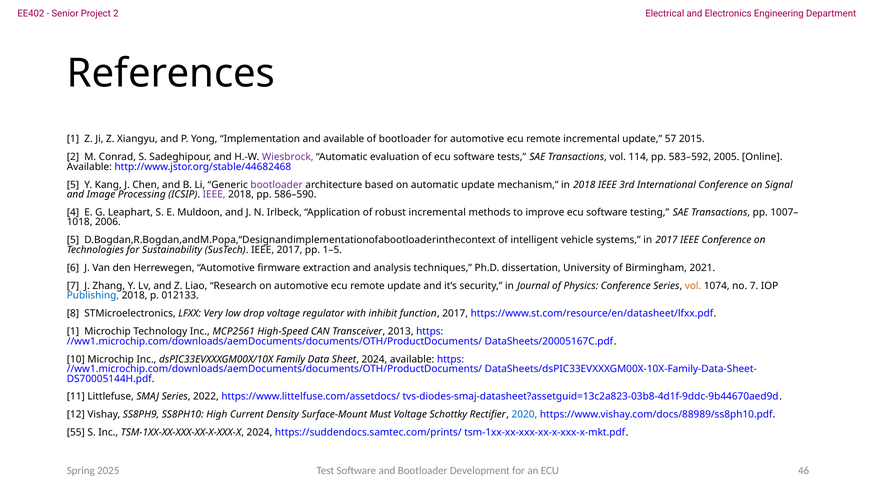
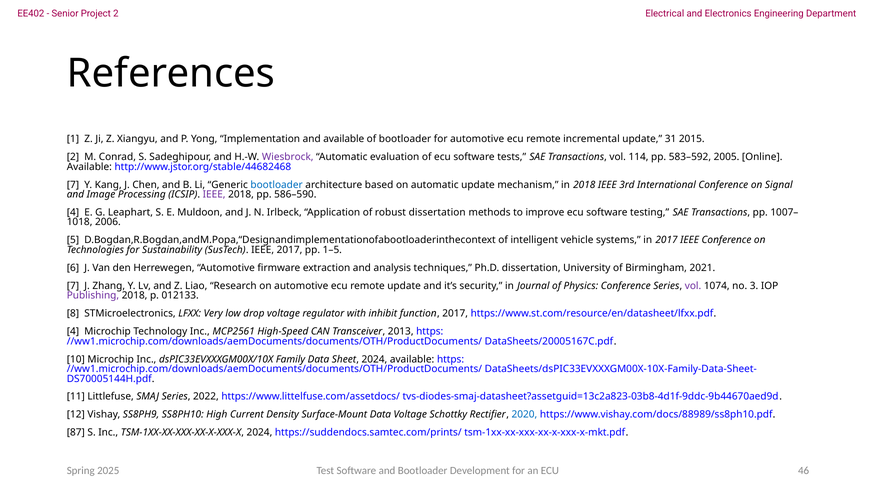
57: 57 -> 31
5 at (73, 185): 5 -> 7
bootloader at (277, 185) colour: purple -> blue
robust incremental: incremental -> dissertation
vol at (693, 286) colour: orange -> purple
no 7: 7 -> 3
Publishing colour: blue -> purple
1 at (73, 331): 1 -> 4
Surface-Mount Must: Must -> Data
55: 55 -> 87
